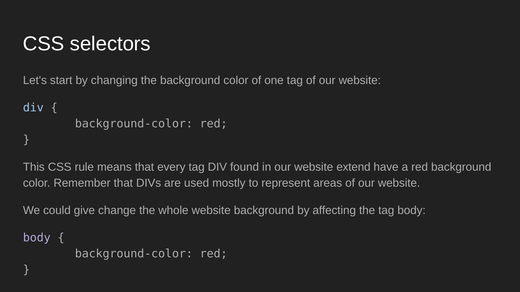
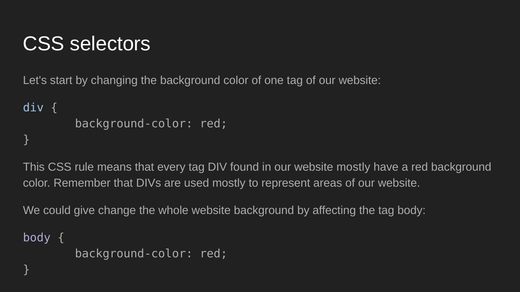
website extend: extend -> mostly
